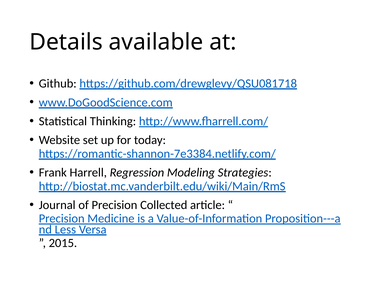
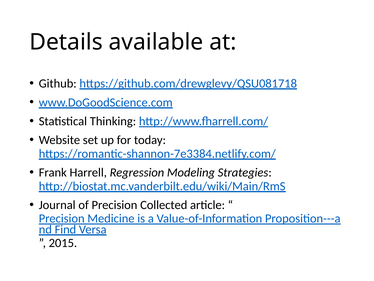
Less: Less -> Find
